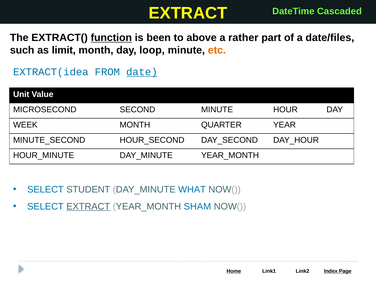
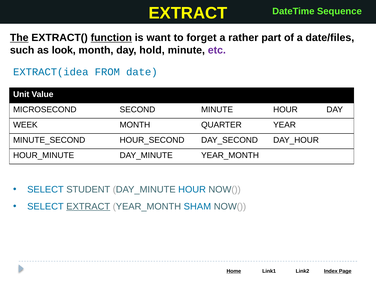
Cascaded: Cascaded -> Sequence
The underline: none -> present
been: been -> want
above: above -> forget
limit: limit -> look
loop: loop -> hold
etc colour: orange -> purple
date underline: present -> none
DAY_MINUTE WHAT: WHAT -> HOUR
